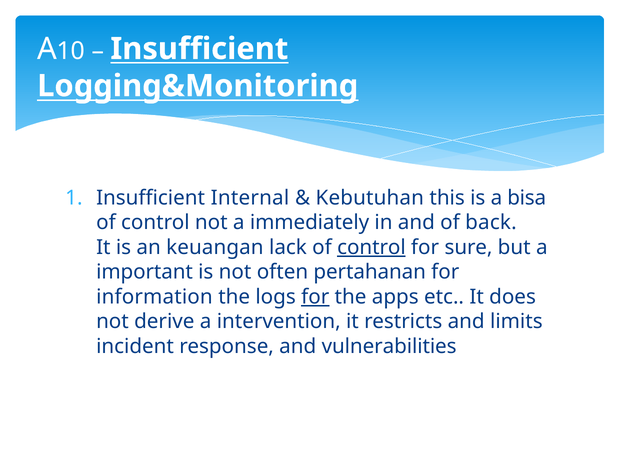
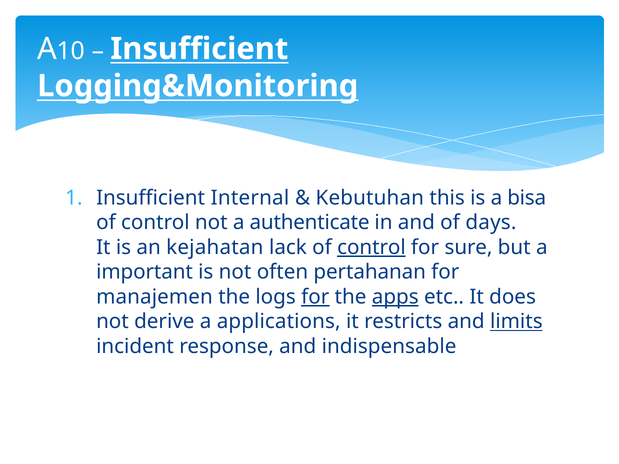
immediately: immediately -> authenticate
back: back -> days
keuangan: keuangan -> kejahatan
information: information -> manajemen
apps underline: none -> present
intervention: intervention -> applications
limits underline: none -> present
vulnerabilities: vulnerabilities -> indispensable
